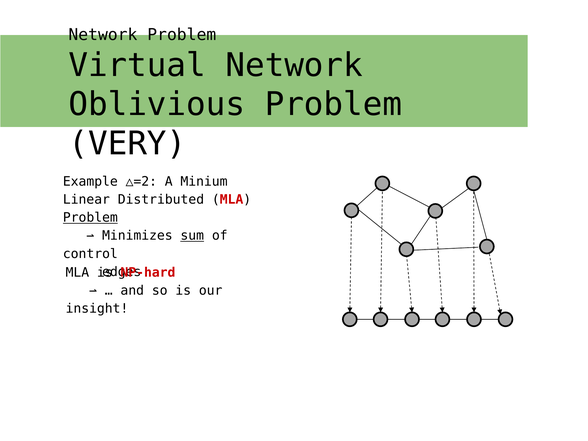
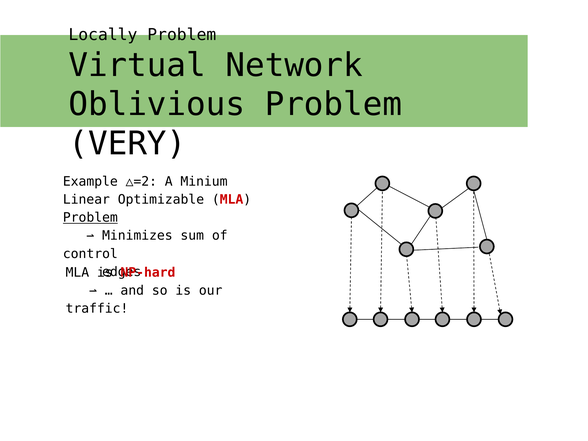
Network at (103, 35): Network -> Locally
Distributed: Distributed -> Optimizable
sum underline: present -> none
insight: insight -> traffic
